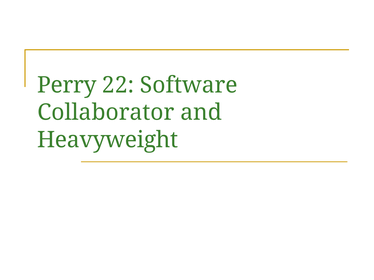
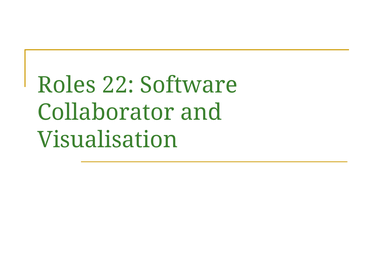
Perry: Perry -> Roles
Heavyweight: Heavyweight -> Visualisation
